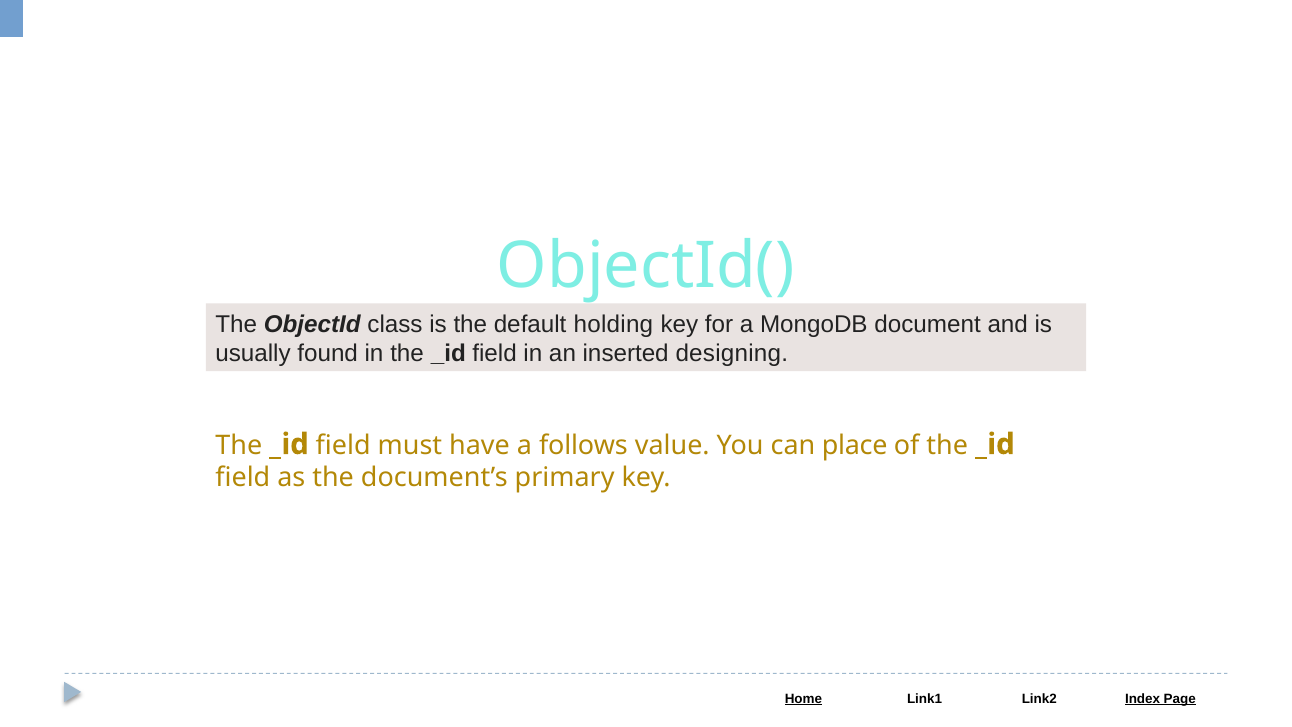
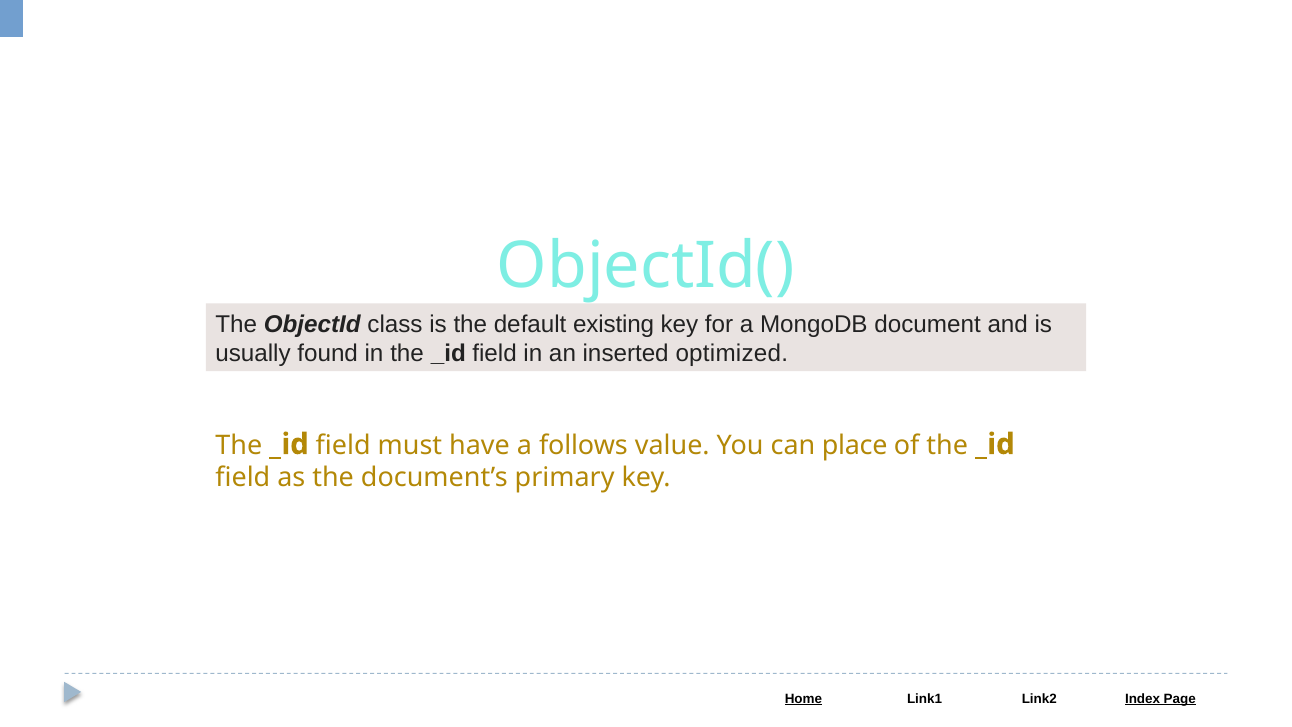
holding: holding -> existing
designing: designing -> optimized
